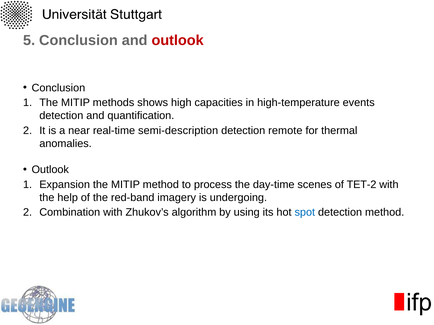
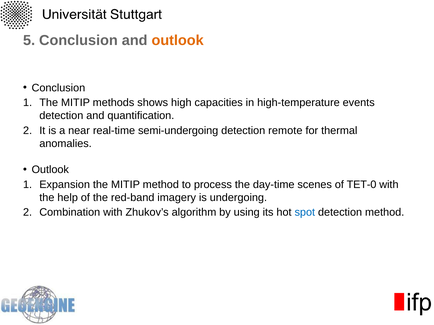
outlook at (178, 40) colour: red -> orange
semi-description: semi-description -> semi-undergoing
TET-2: TET-2 -> TET-0
